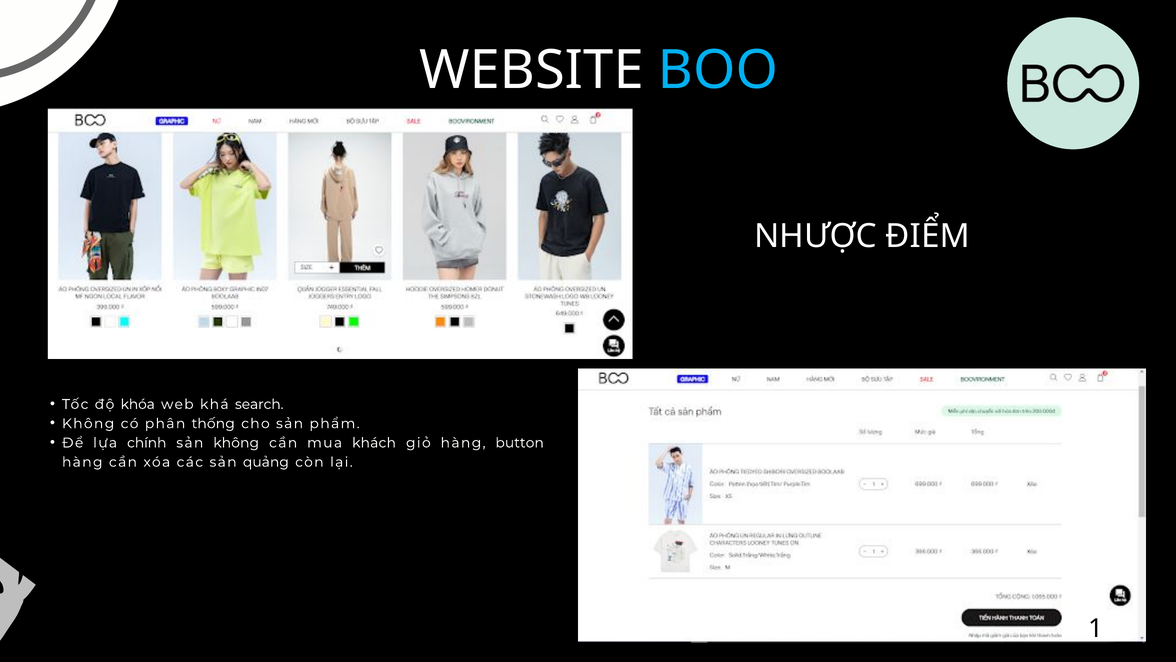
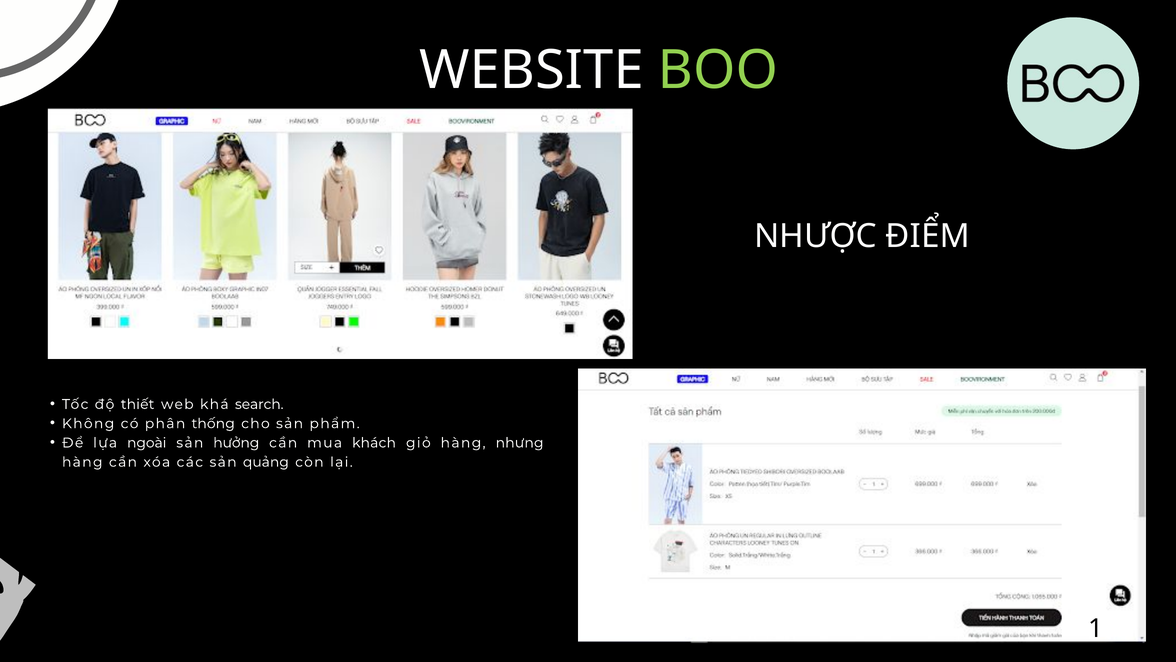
BOO colour: light blue -> light green
khóa: khóa -> thiết
chính: chính -> ngoài
sản không: không -> hưởng
button: button -> nhưng
